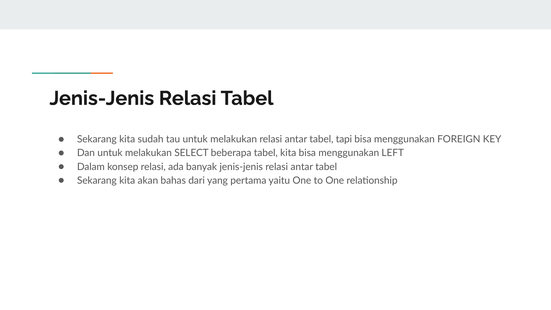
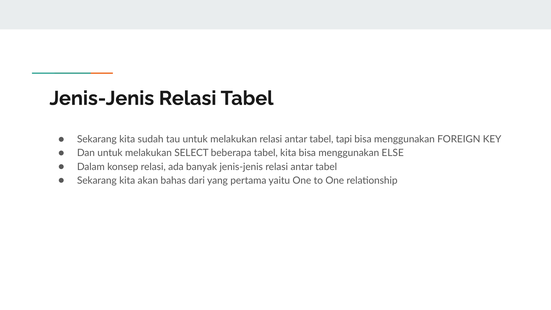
LEFT: LEFT -> ELSE
